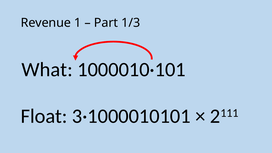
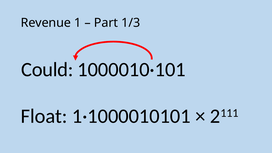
What: What -> Could
3·1000010101: 3·1000010101 -> 1·1000010101
